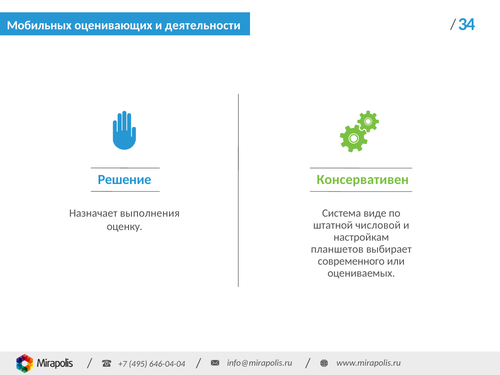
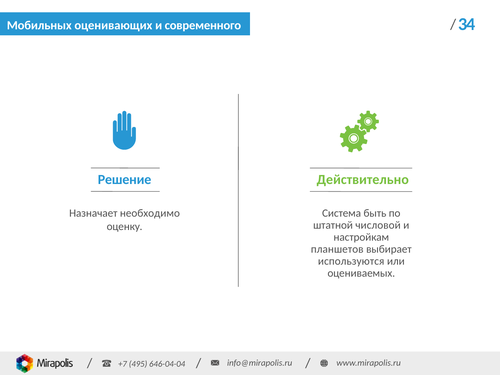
деятельности: деятельности -> современного
Консервативен: Консервативен -> Действительно
выполнения: выполнения -> необходимо
виде: виде -> быть
современного: современного -> используются
